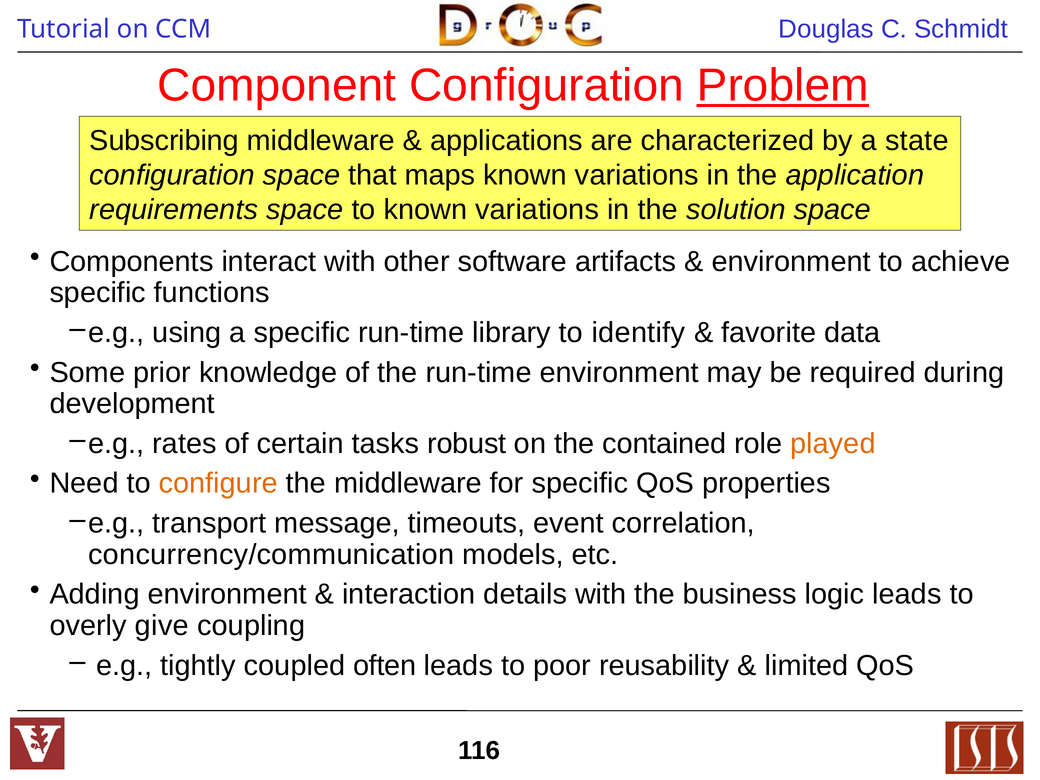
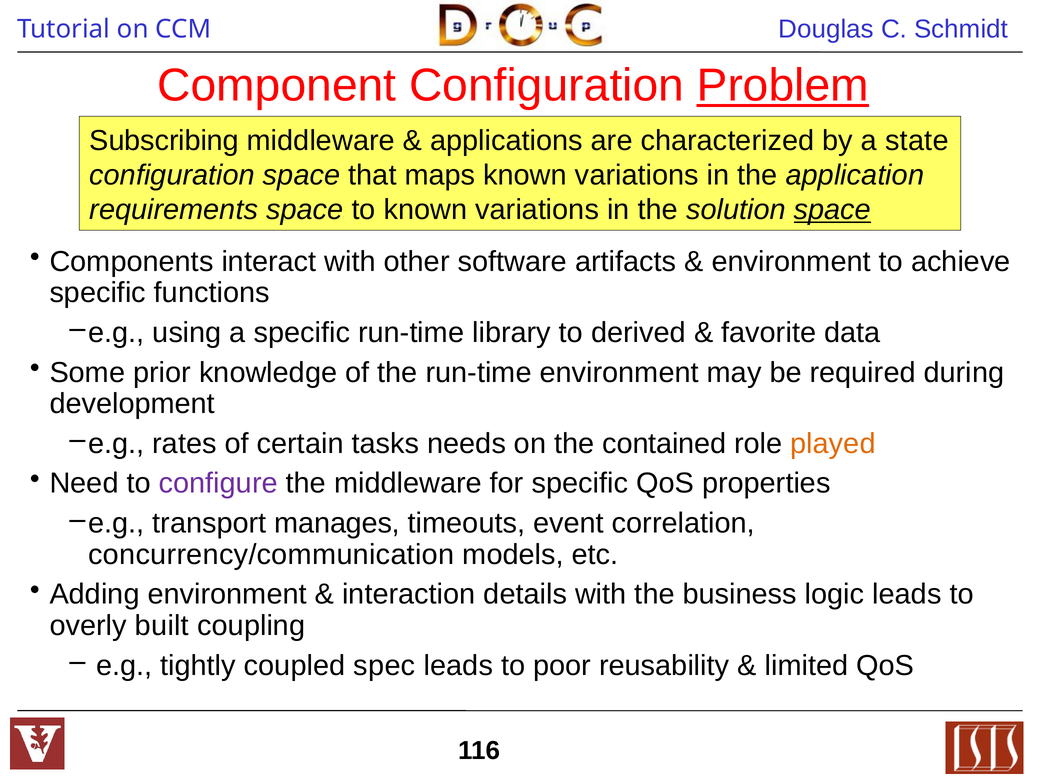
space at (832, 210) underline: none -> present
identify: identify -> derived
robust: robust -> needs
configure colour: orange -> purple
message: message -> manages
give: give -> built
often: often -> spec
